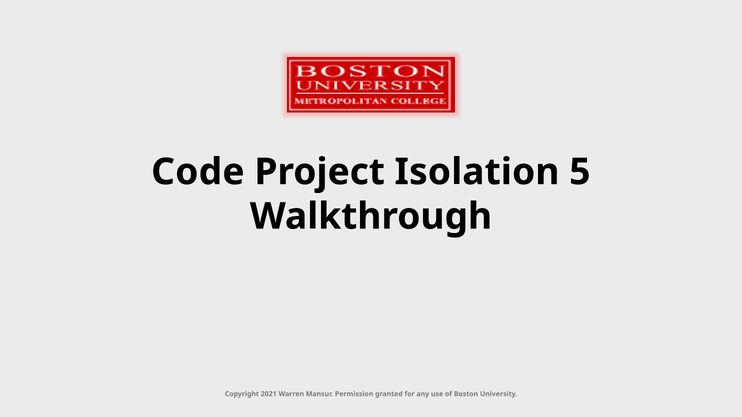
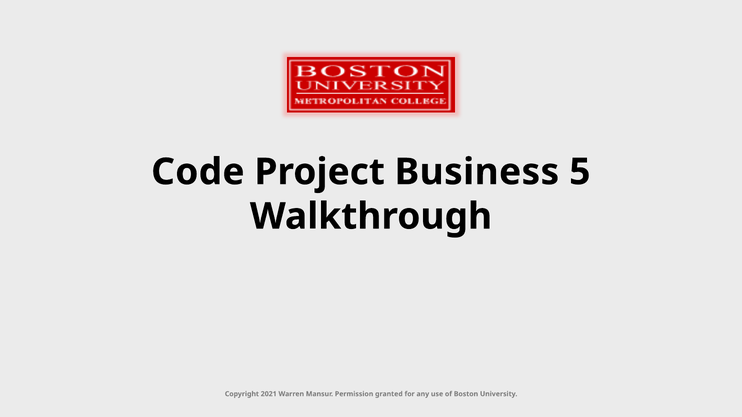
Isolation: Isolation -> Business
